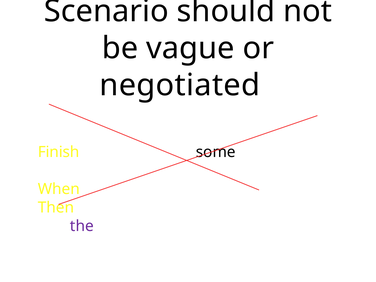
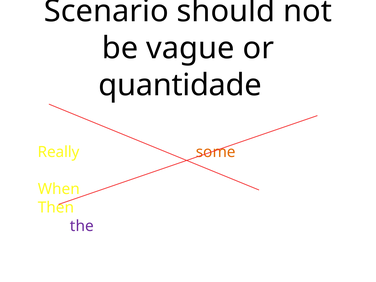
negotiated: negotiated -> quantidade
Finish: Finish -> Really
some colour: black -> orange
